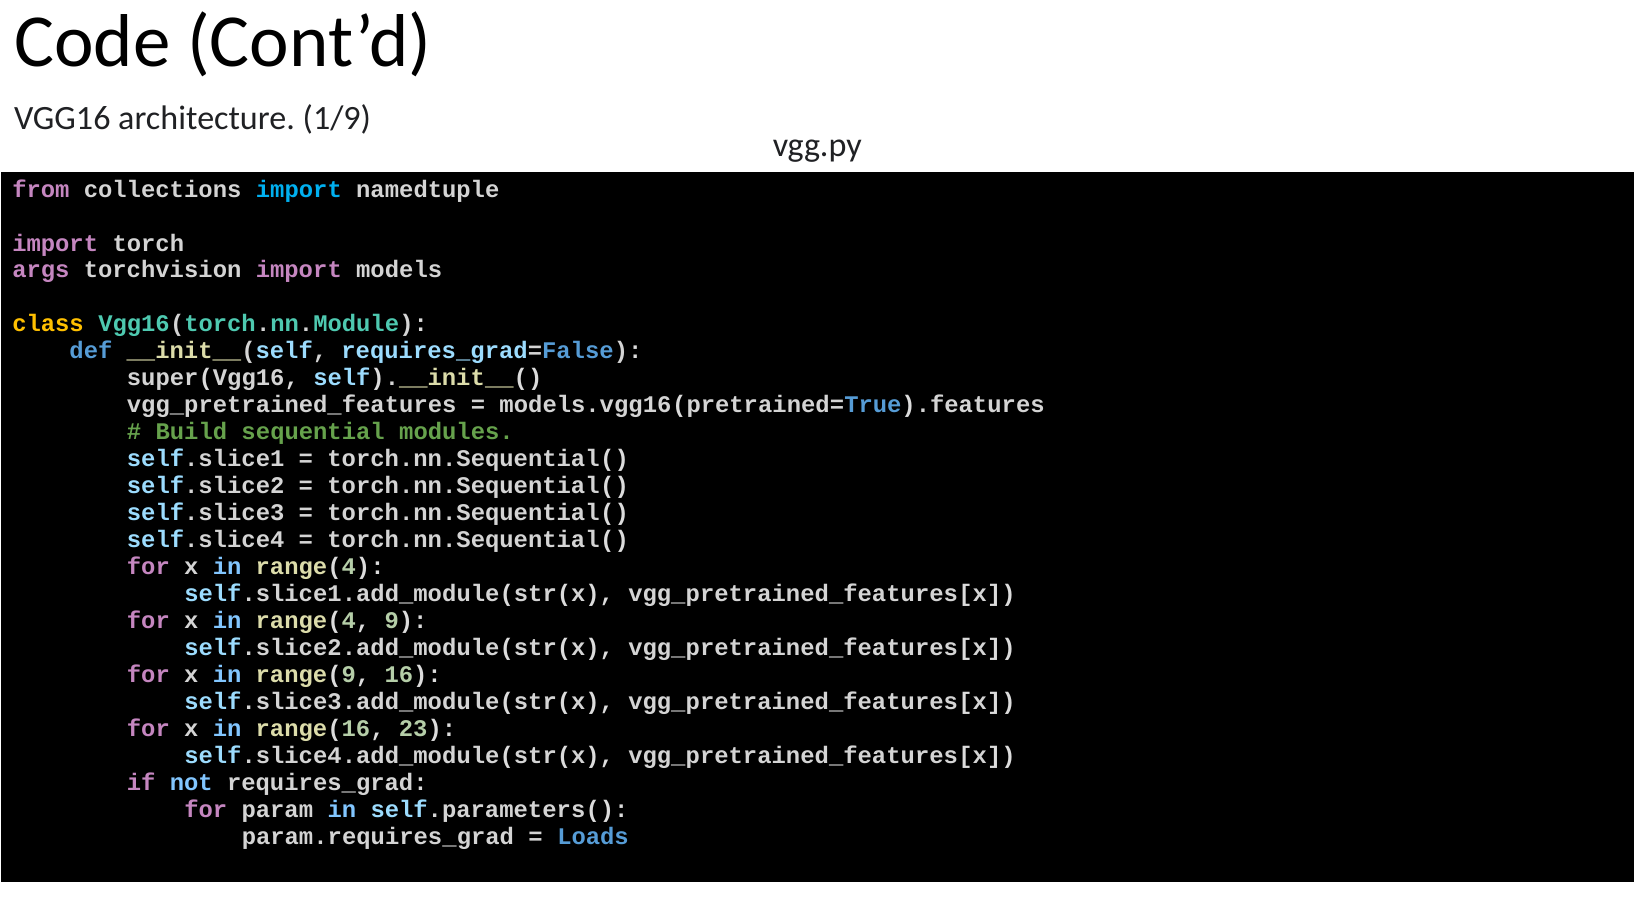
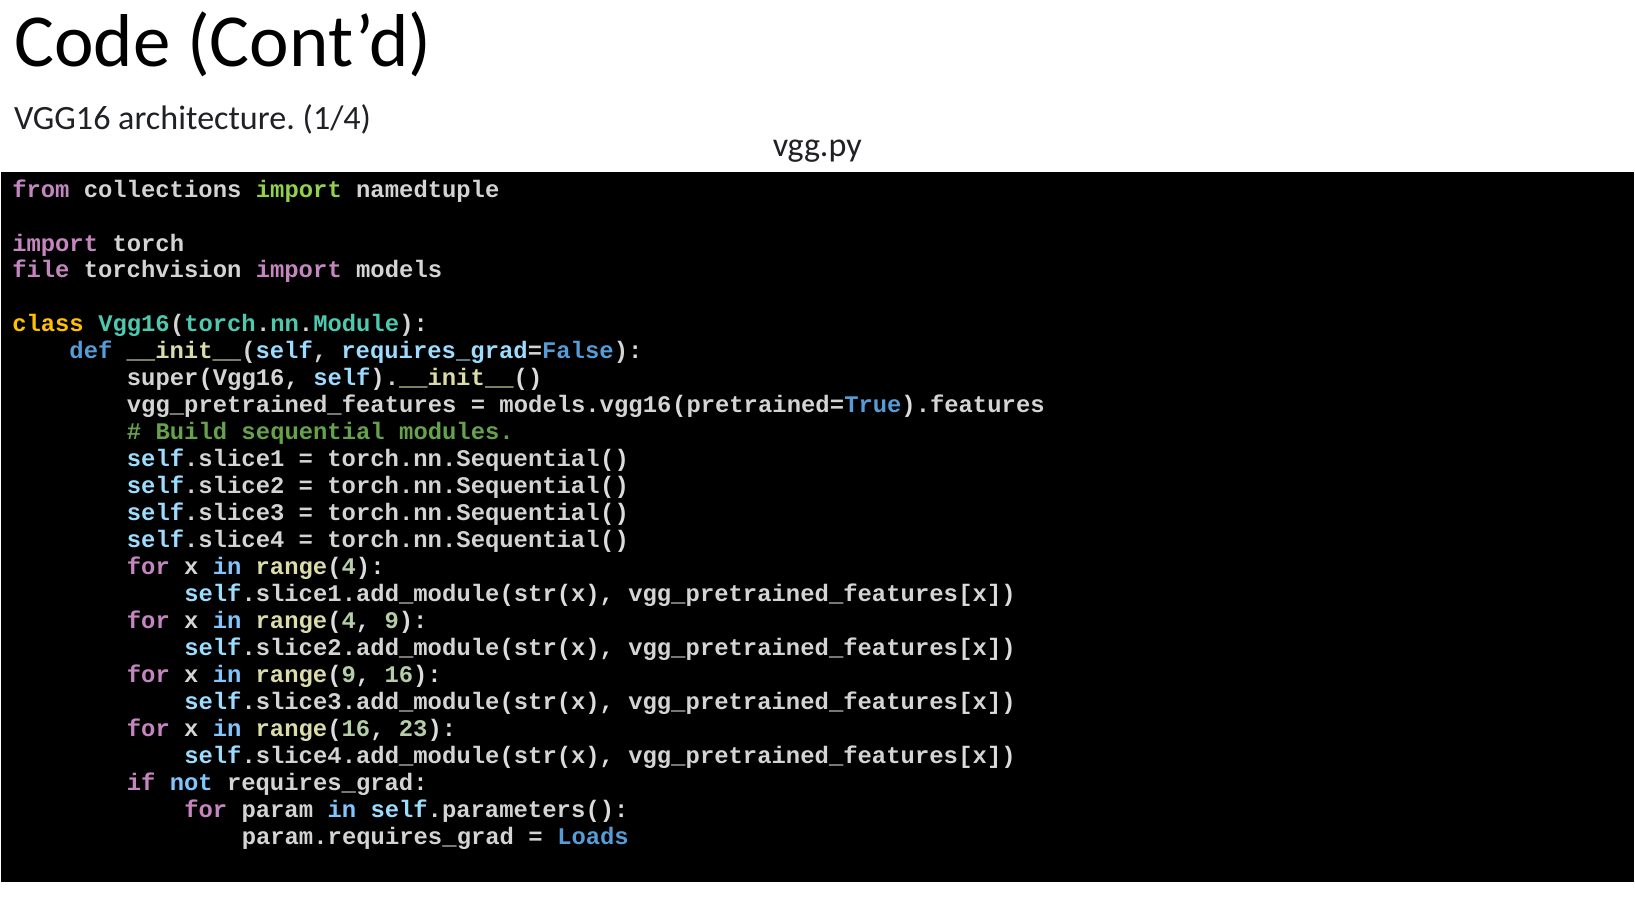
1/9: 1/9 -> 1/4
import at (299, 189) colour: light blue -> light green
args: args -> file
